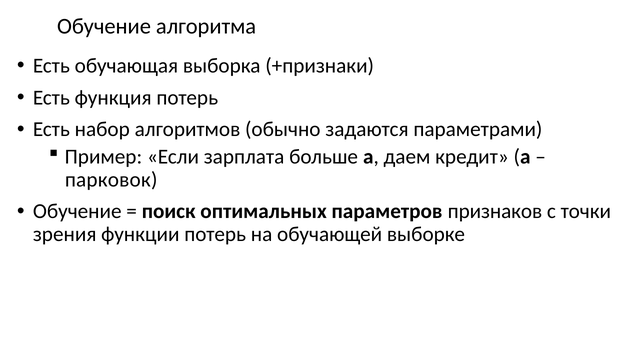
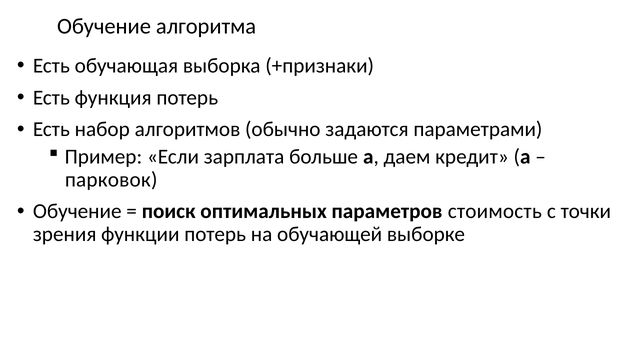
признаков: признаков -> стоимость
